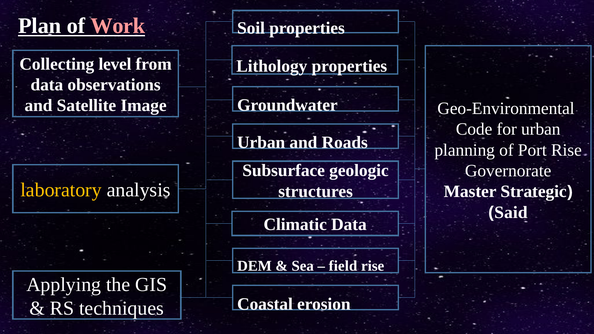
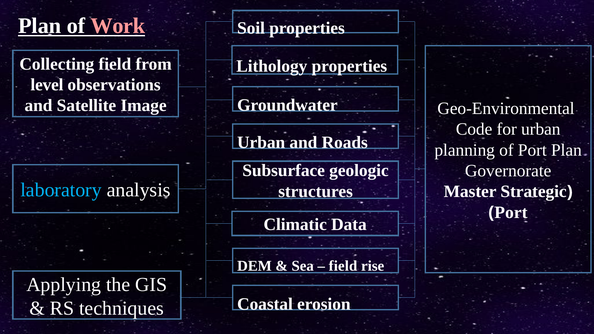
Collecting level: level -> field
data at (47, 85): data -> level
Port Rise: Rise -> Plan
laboratory colour: yellow -> light blue
Said at (511, 212): Said -> Port
